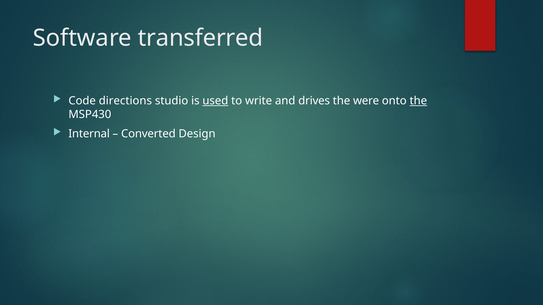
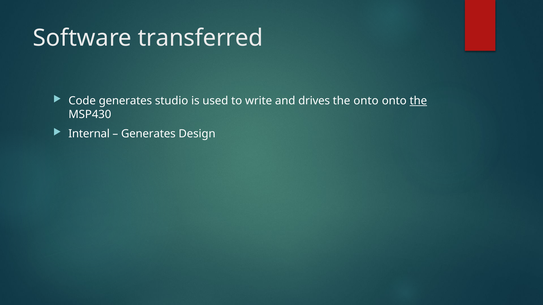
Code directions: directions -> generates
used underline: present -> none
the were: were -> onto
Converted at (148, 134): Converted -> Generates
